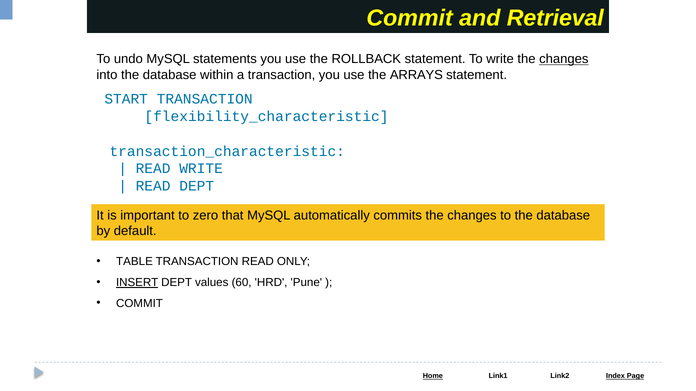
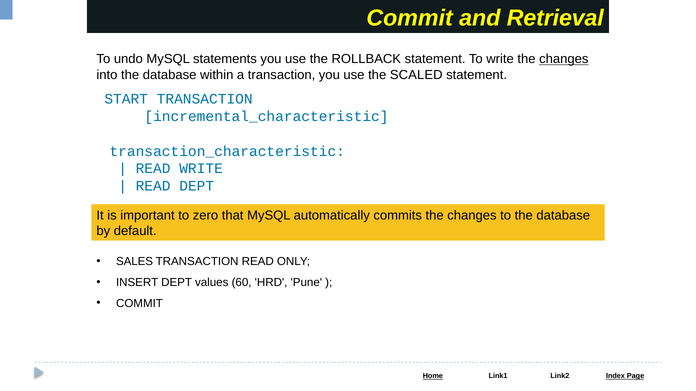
ARRAYS: ARRAYS -> SCALED
flexibility_characteristic: flexibility_characteristic -> incremental_characteristic
TABLE: TABLE -> SALES
INSERT underline: present -> none
